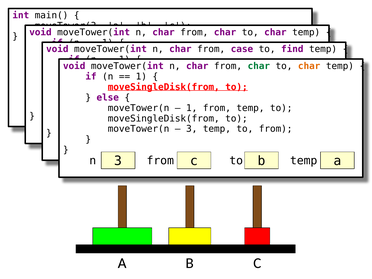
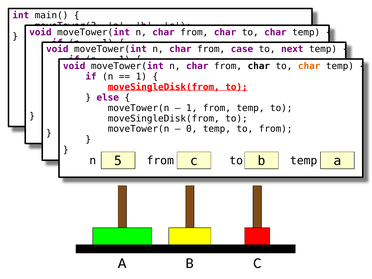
find: find -> next
char at (259, 66) colour: green -> black
3 at (192, 129): 3 -> 0
3 at (118, 161): 3 -> 5
